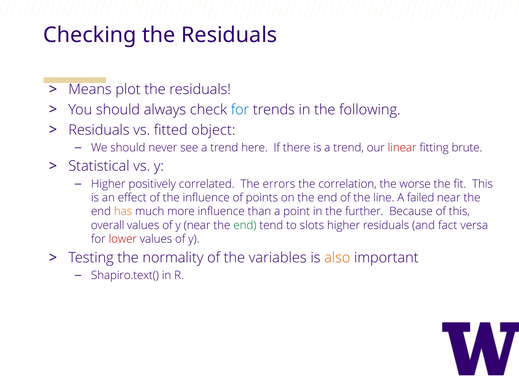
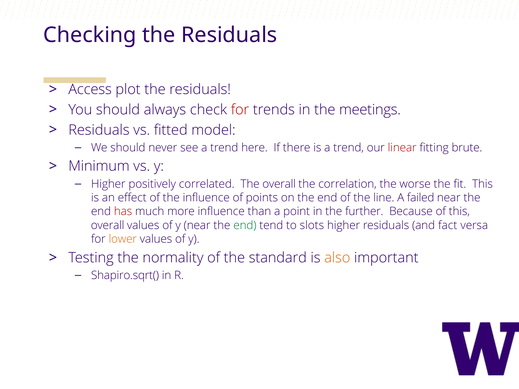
Means: Means -> Access
for at (240, 110) colour: blue -> red
following: following -> meetings
object: object -> model
Statistical: Statistical -> Minimum
The errors: errors -> overall
has colour: orange -> red
lower colour: red -> orange
variables: variables -> standard
Shapiro.text(: Shapiro.text( -> Shapiro.sqrt(
